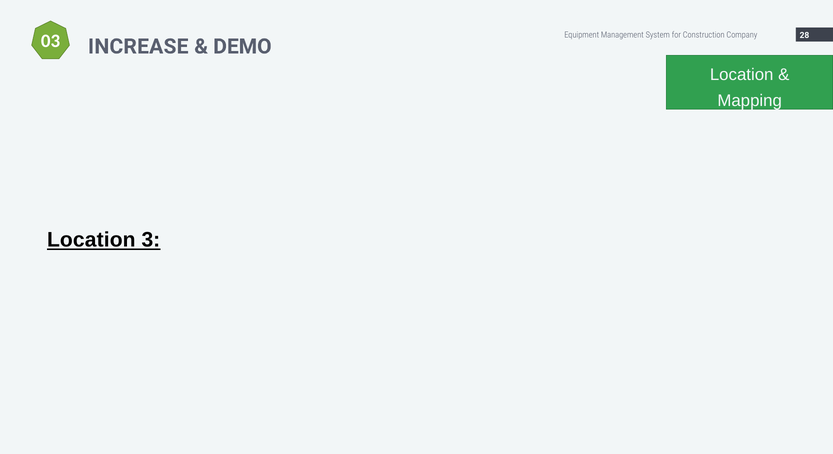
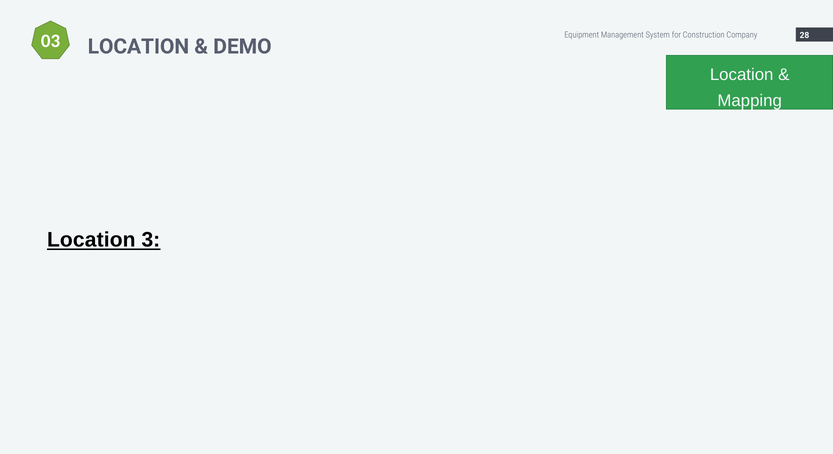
03 INCREASE: INCREASE -> LOCATION
